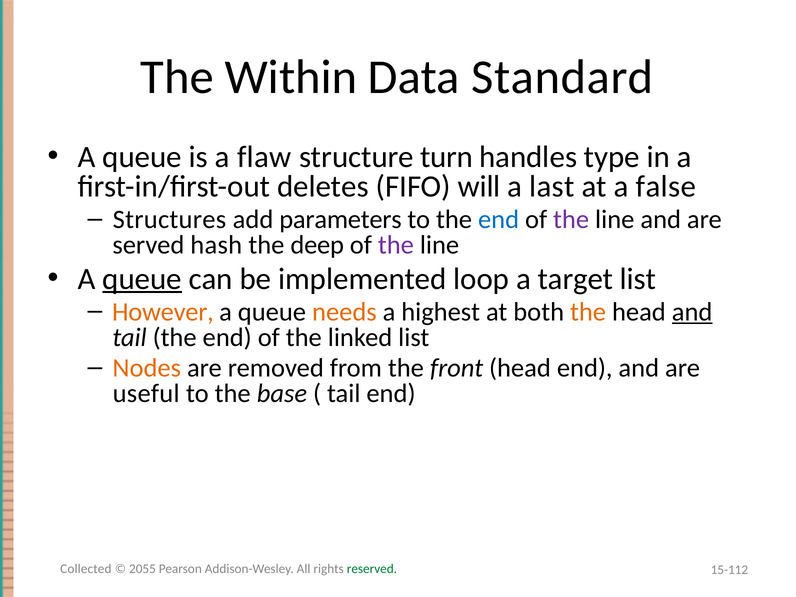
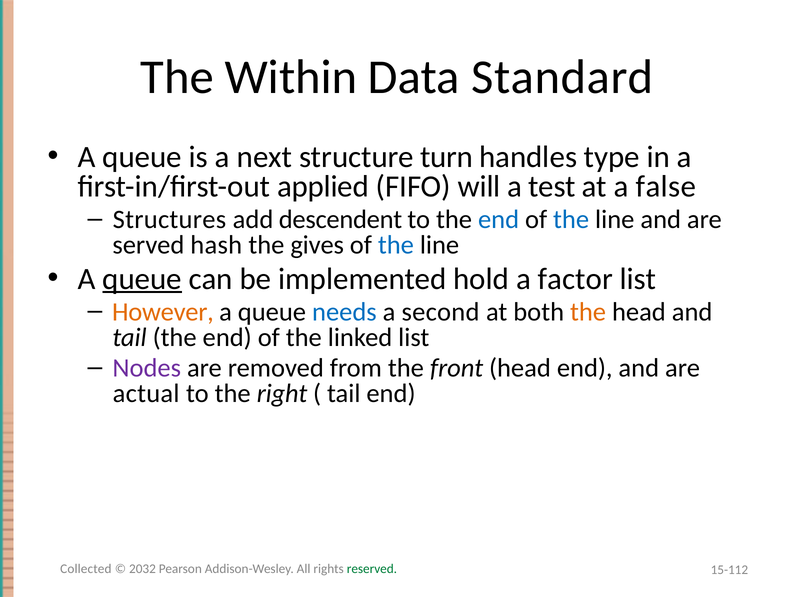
flaw: flaw -> next
deletes: deletes -> applied
last: last -> test
parameters: parameters -> descendent
the at (571, 220) colour: purple -> blue
deep: deep -> gives
the at (396, 245) colour: purple -> blue
loop: loop -> hold
target: target -> factor
needs colour: orange -> blue
highest: highest -> second
and at (692, 312) underline: present -> none
Nodes colour: orange -> purple
useful: useful -> actual
base: base -> right
2055: 2055 -> 2032
